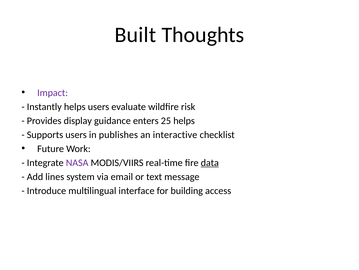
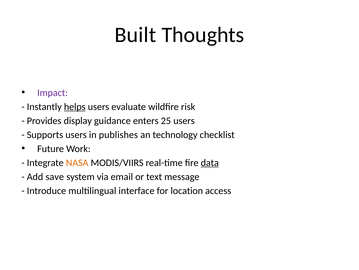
helps at (75, 106) underline: none -> present
25 helps: helps -> users
interactive: interactive -> technology
NASA colour: purple -> orange
lines: lines -> save
building: building -> location
